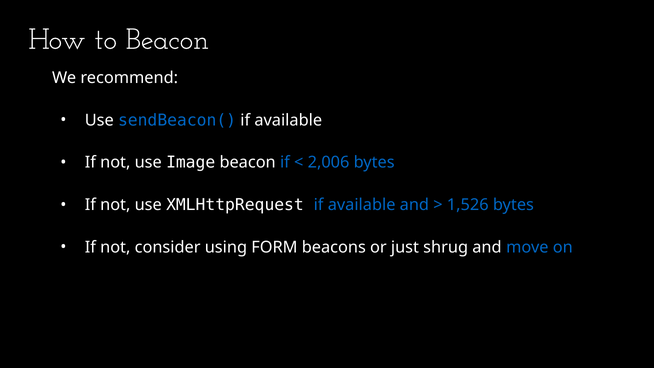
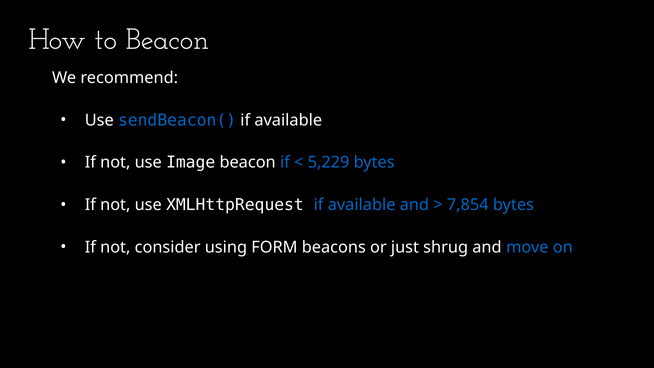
2,006: 2,006 -> 5,229
1,526: 1,526 -> 7,854
